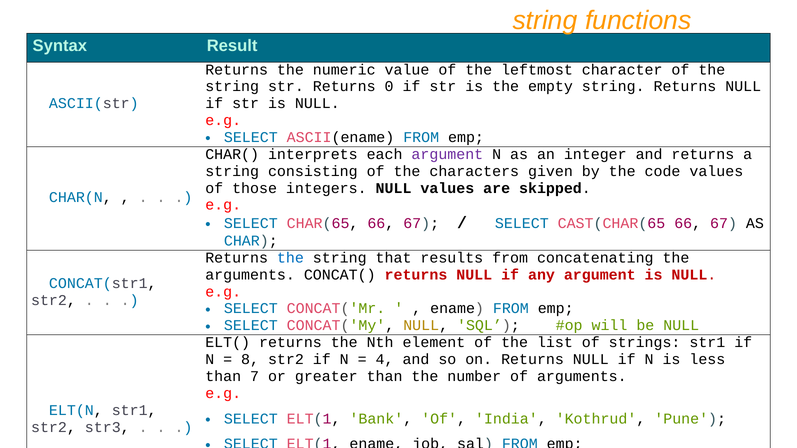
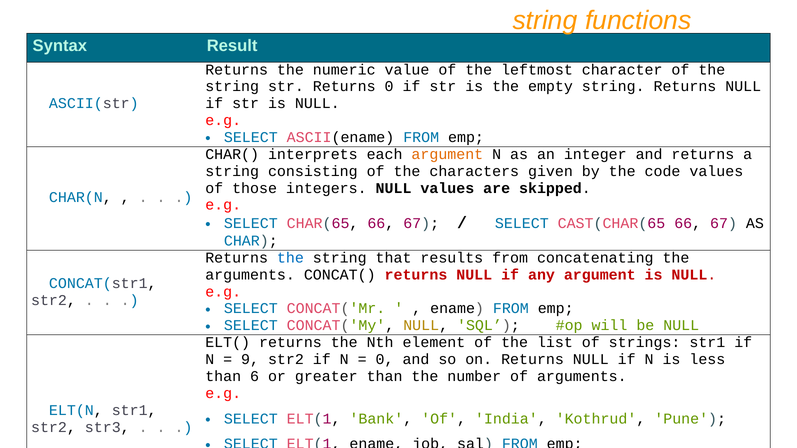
argument at (447, 154) colour: purple -> orange
8: 8 -> 9
4 at (385, 360): 4 -> 0
7: 7 -> 6
